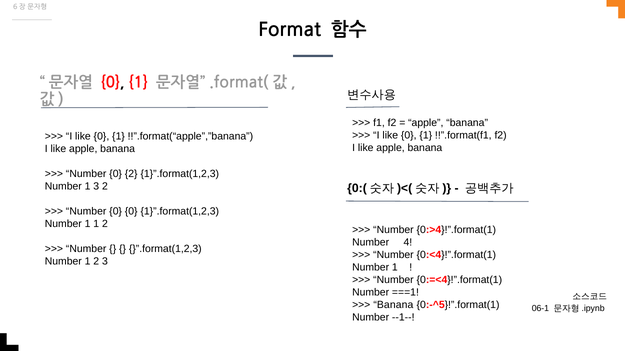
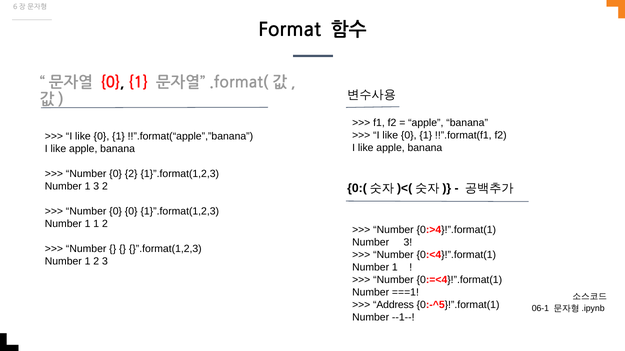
Number 4: 4 -> 3
Banana at (393, 305): Banana -> Address
